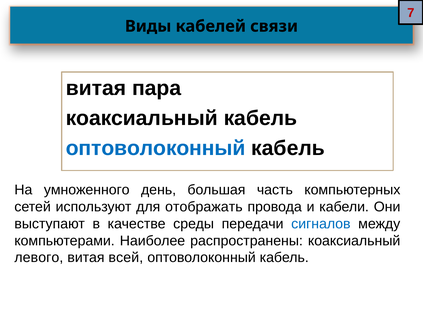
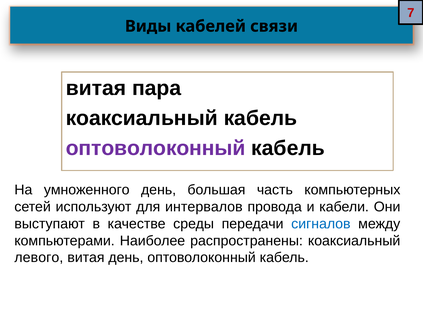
оптоволоконный at (156, 148) colour: blue -> purple
отображать: отображать -> интервалов
витая всей: всей -> день
